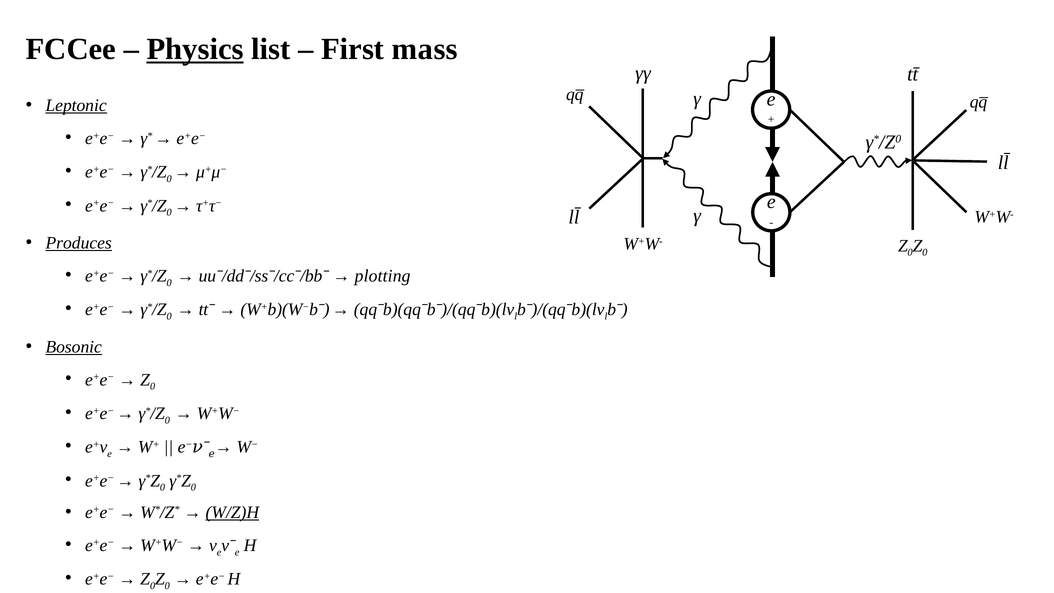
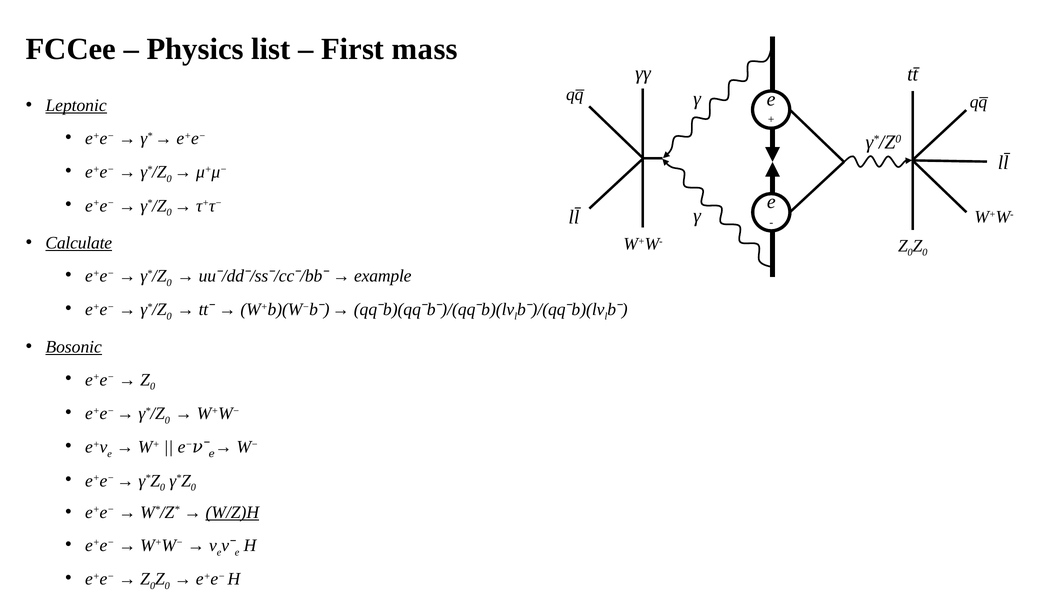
Physics underline: present -> none
Produces: Produces -> Calculate
plotting: plotting -> example
